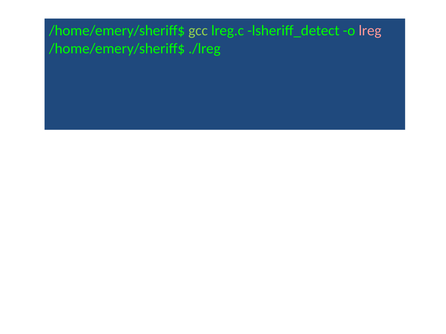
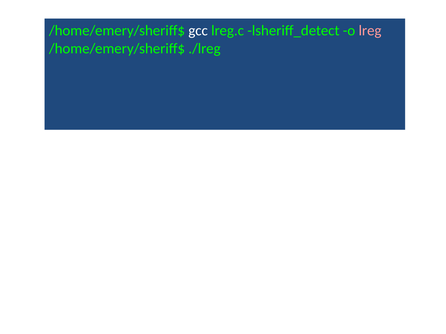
gcc colour: light green -> white
